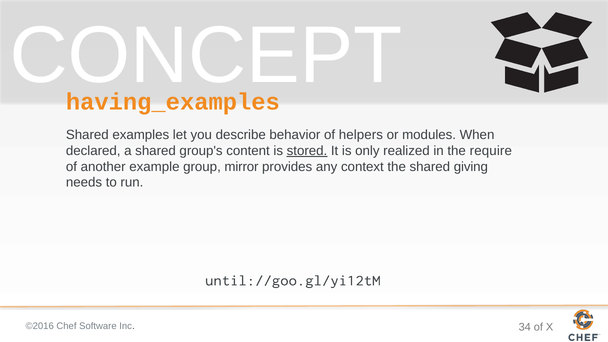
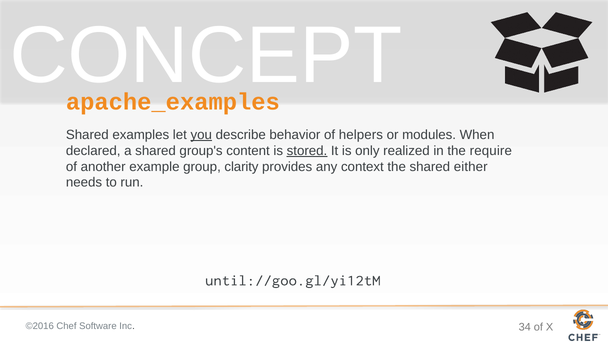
having_examples: having_examples -> apache_examples
you underline: none -> present
mirror: mirror -> clarity
giving: giving -> either
